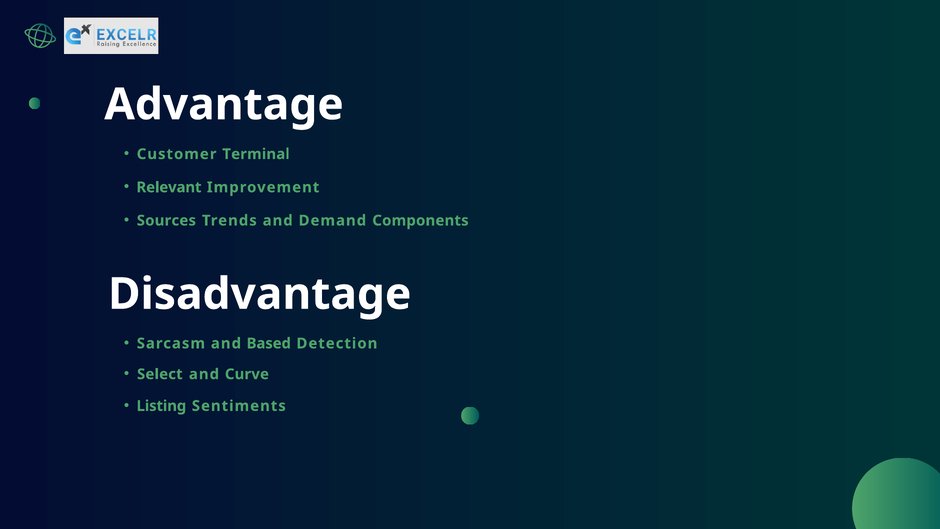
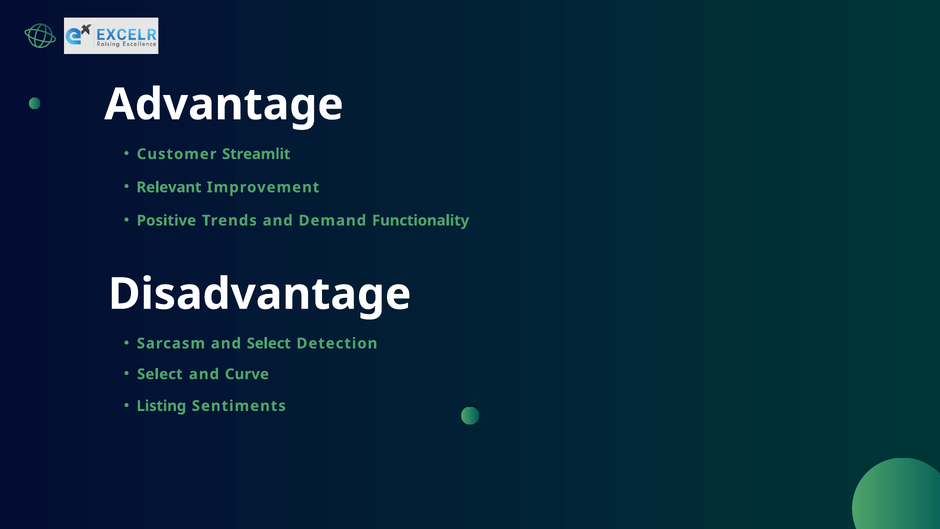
Terminal: Terminal -> Streamlit
Sources: Sources -> Positive
Components: Components -> Functionality
and Based: Based -> Select
